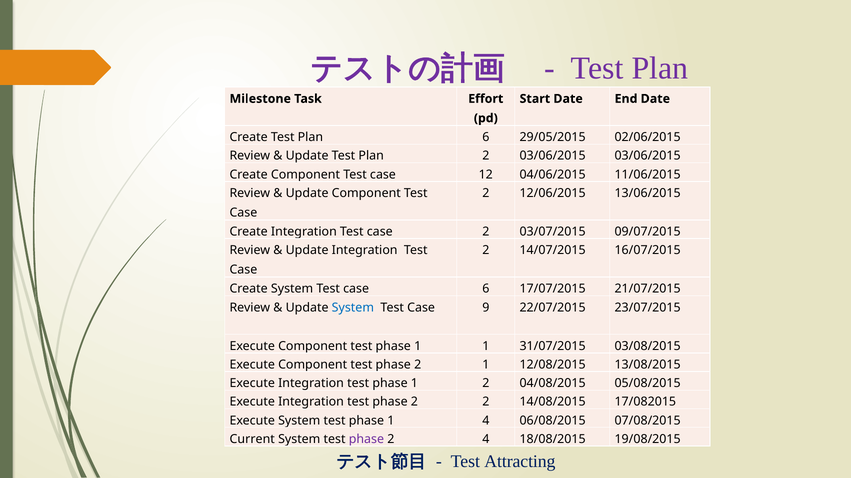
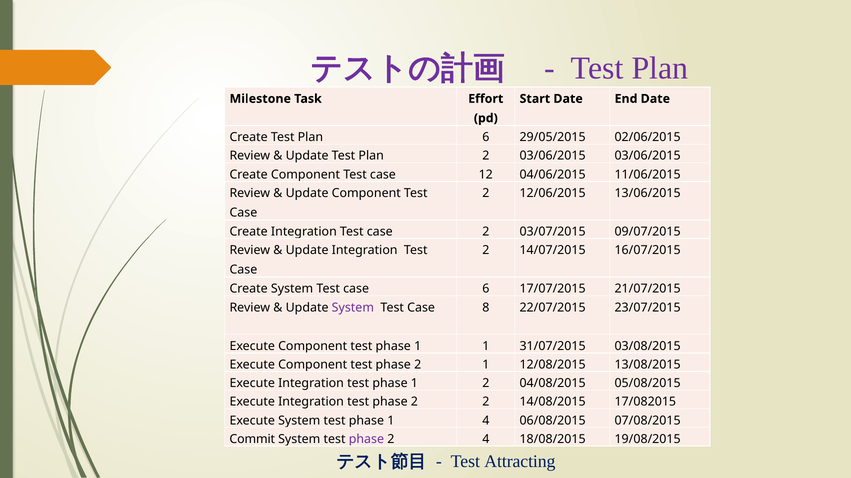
System at (353, 308) colour: blue -> purple
9: 9 -> 8
Current: Current -> Commit
